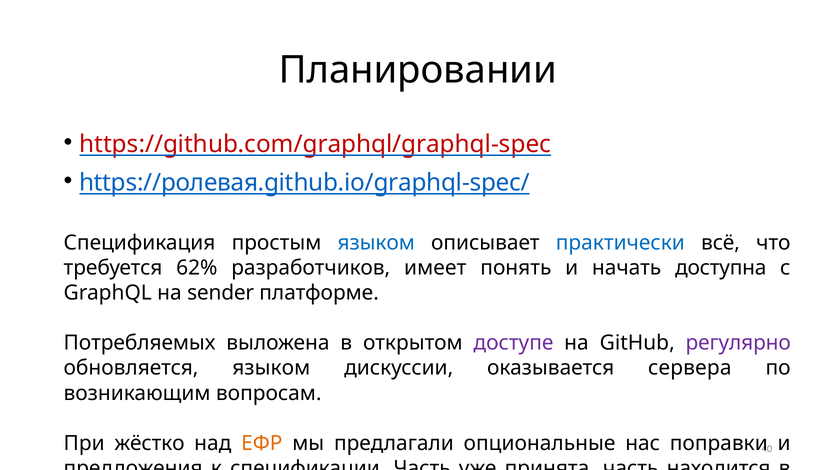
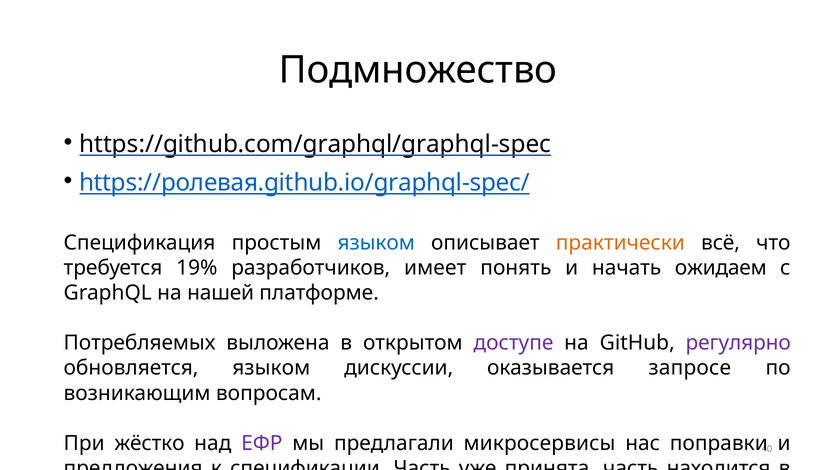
Планировании: Планировании -> Подмножество
https://github.com/graphql/graphql-spec colour: red -> black
практически colour: blue -> orange
62%: 62% -> 19%
доступна: доступна -> ожидаем
sender: sender -> нашей
сервера: сервера -> запросе
ЕФР colour: orange -> purple
опциональные: опциональные -> микросервисы
